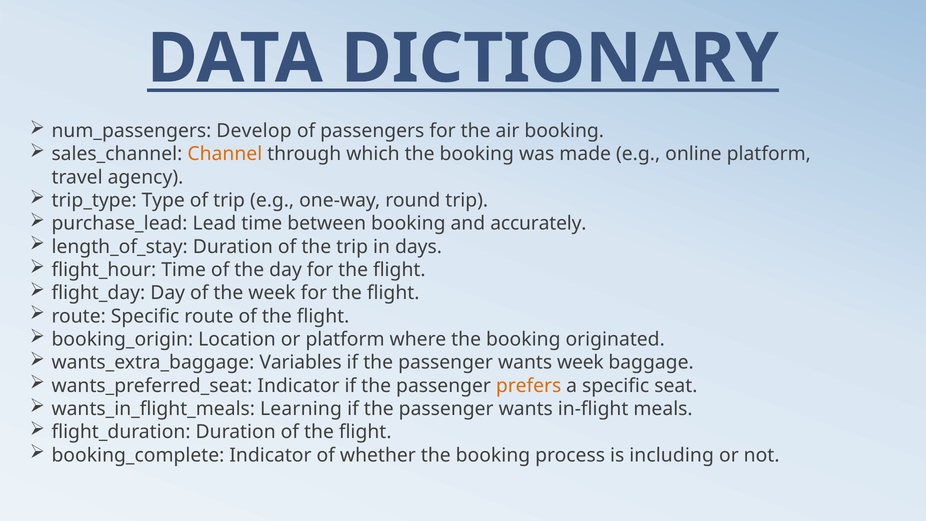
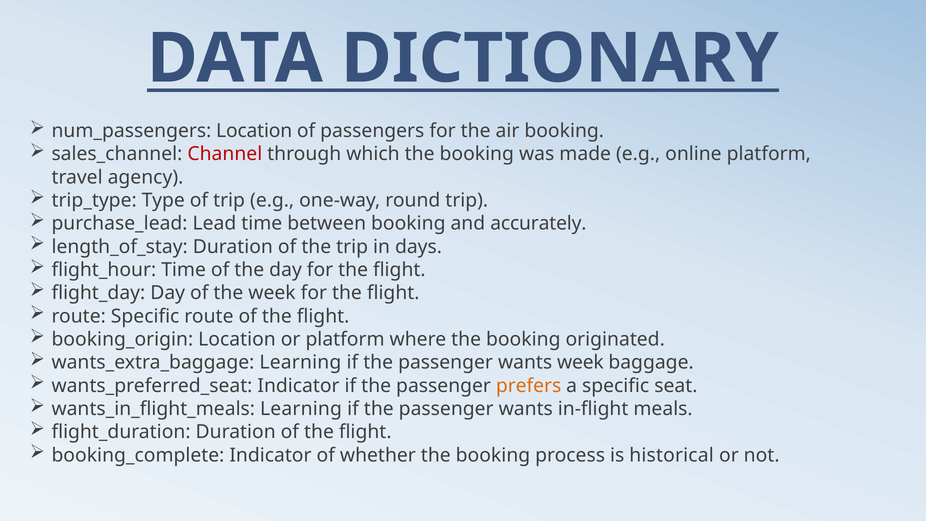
num_passengers Develop: Develop -> Location
Channel colour: orange -> red
wants_extra_baggage Variables: Variables -> Learning
including: including -> historical
